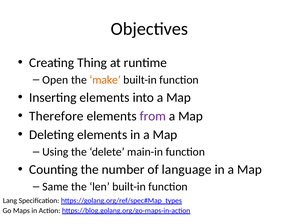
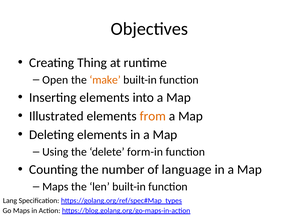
Therefore: Therefore -> Illustrated
from colour: purple -> orange
main-in: main-in -> form-in
Same at (55, 187): Same -> Maps
